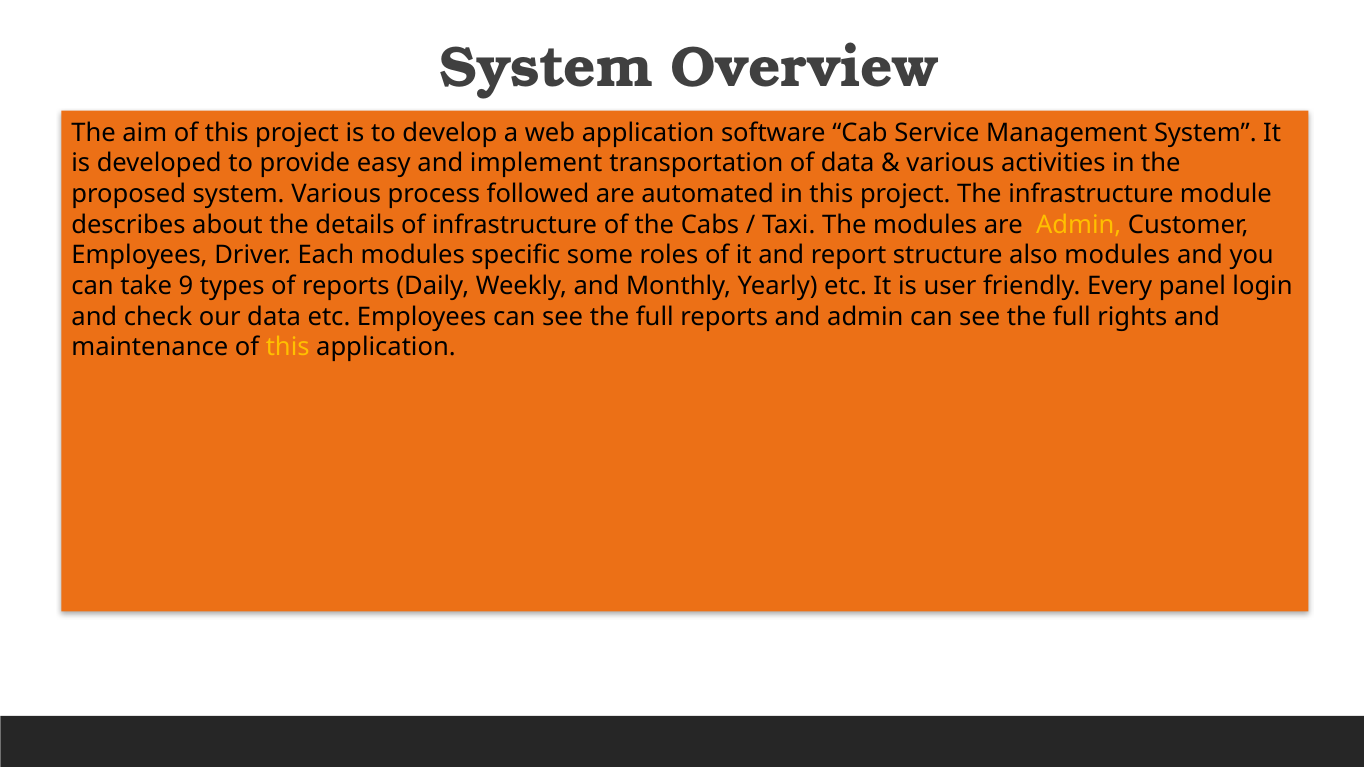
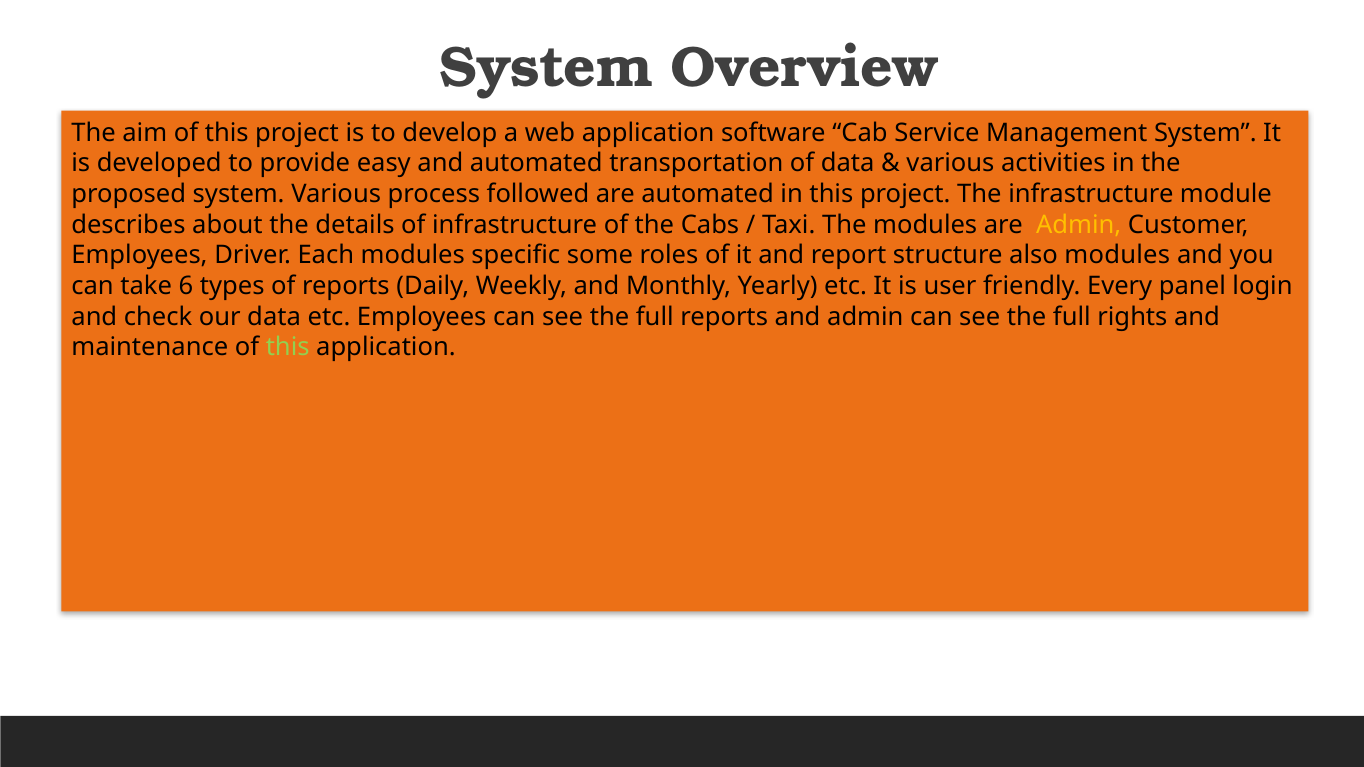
and implement: implement -> automated
9: 9 -> 6
this at (288, 348) colour: yellow -> light green
